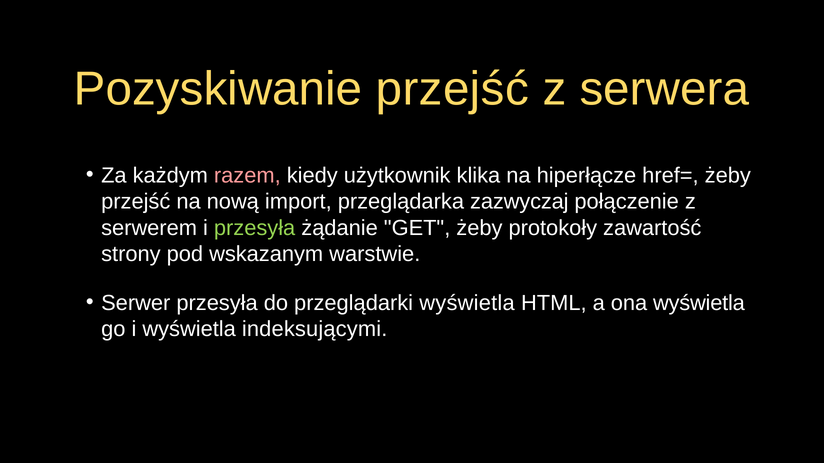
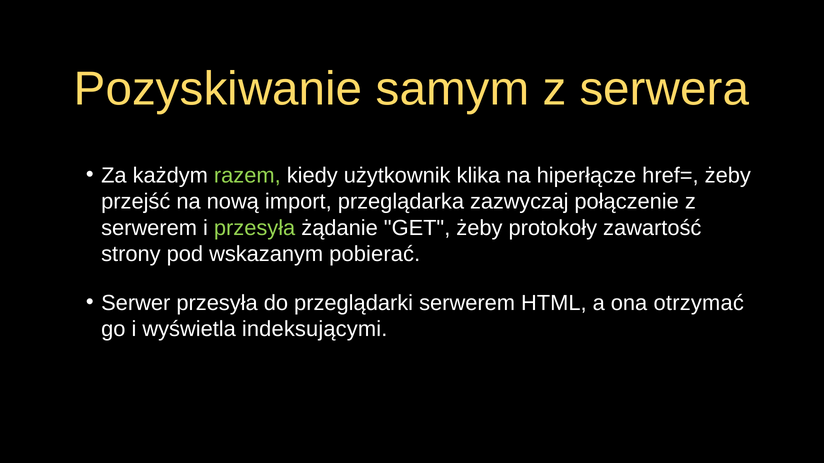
Pozyskiwanie przejść: przejść -> samym
razem colour: pink -> light green
warstwie: warstwie -> pobierać
przeglądarki wyświetla: wyświetla -> serwerem
ona wyświetla: wyświetla -> otrzymać
